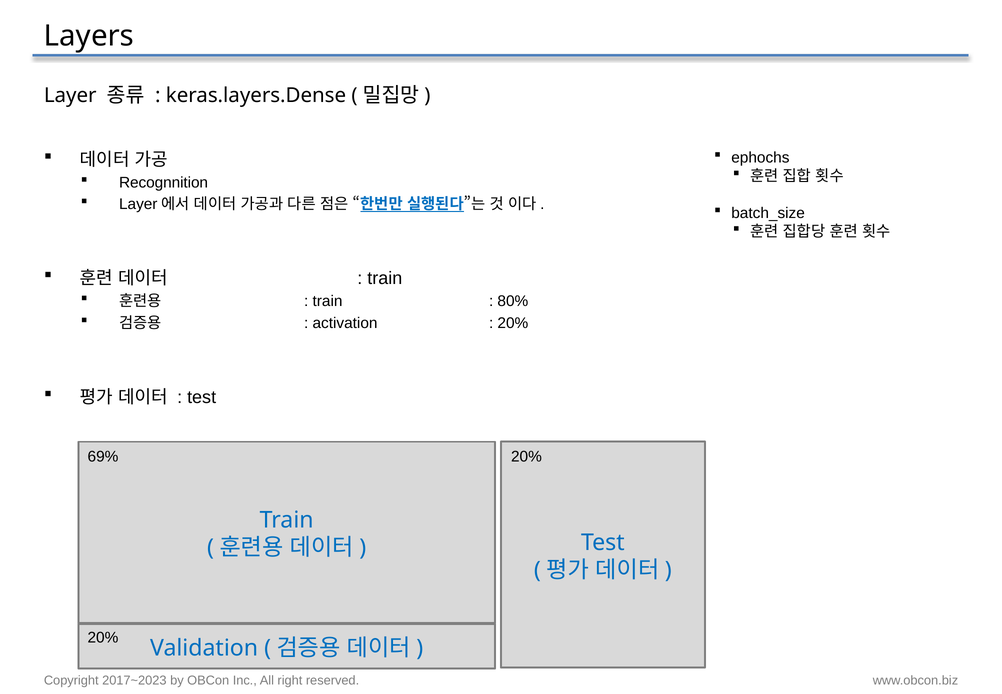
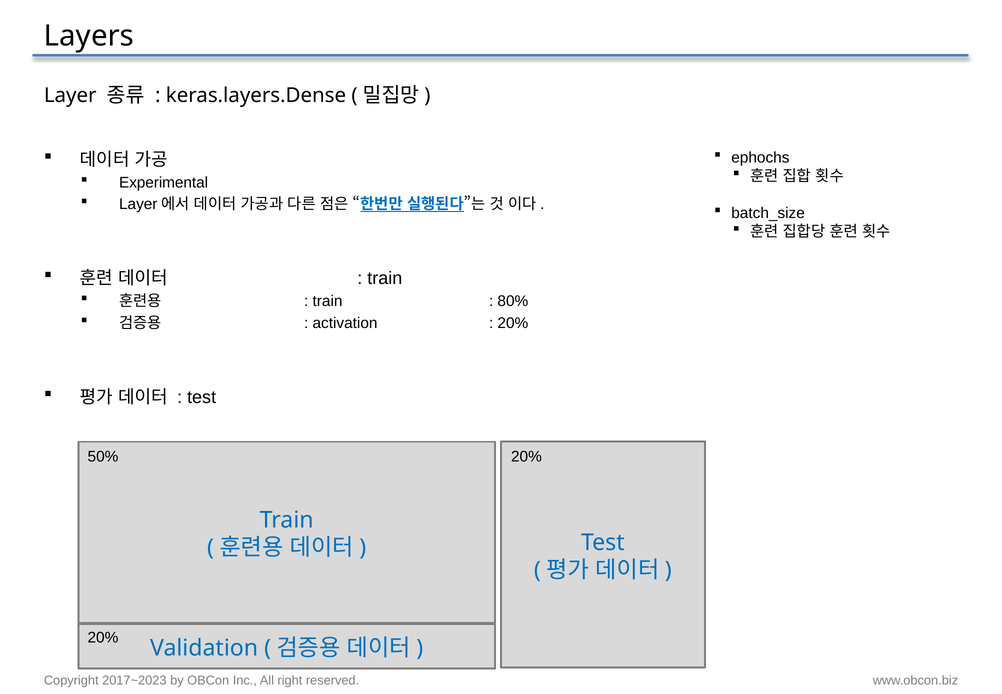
Recognnition: Recognnition -> Experimental
69%: 69% -> 50%
